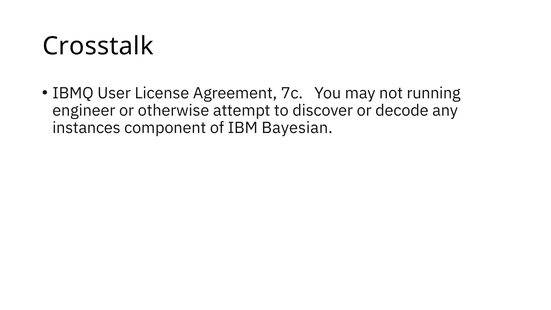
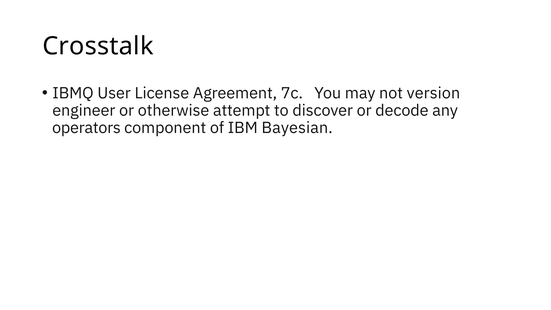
running: running -> version
instances: instances -> operators
